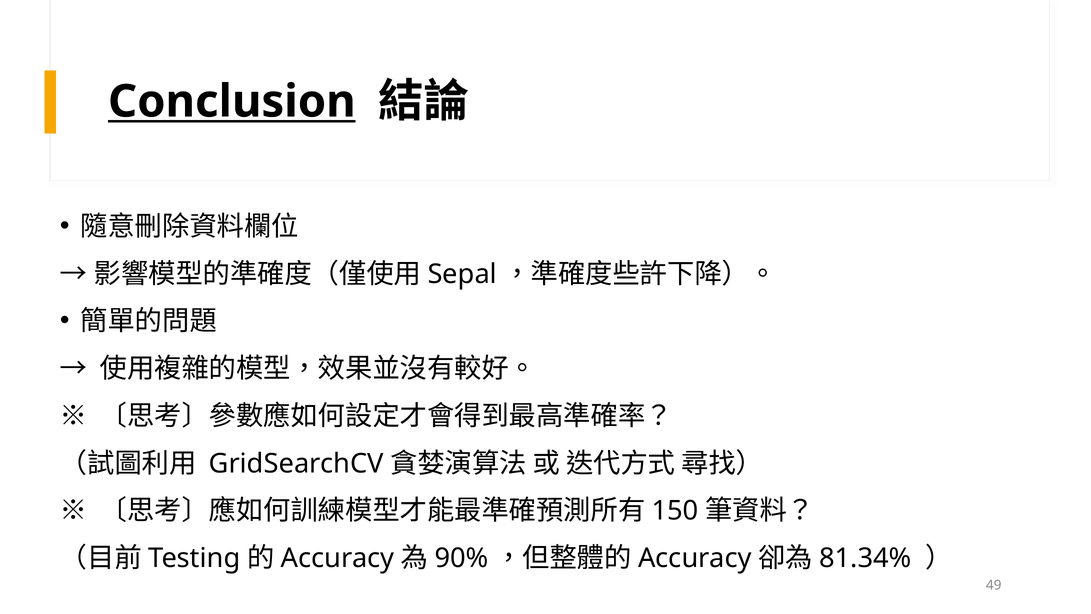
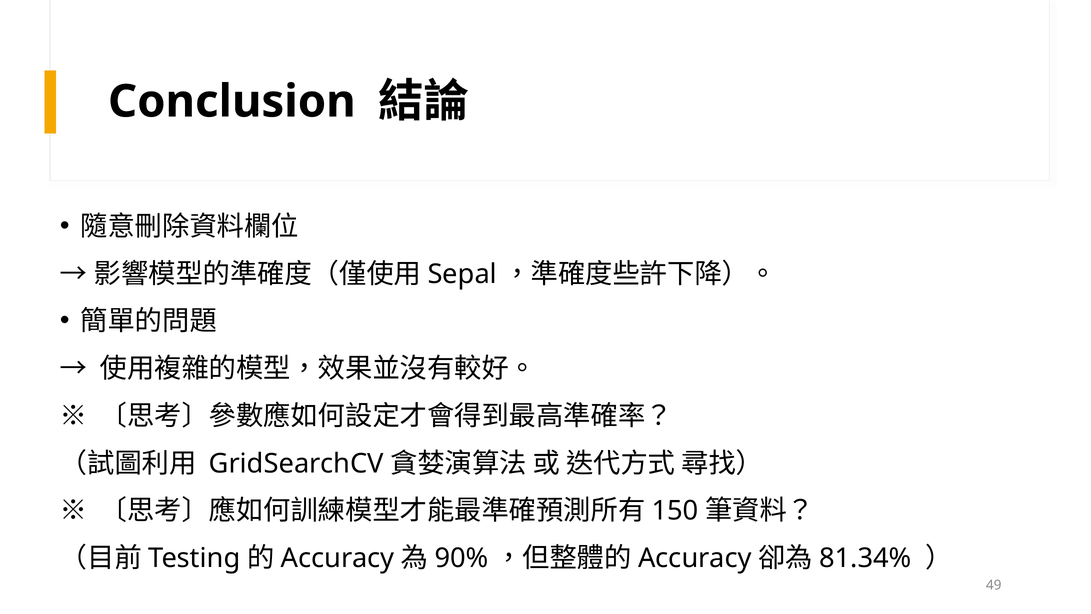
Conclusion underline: present -> none
